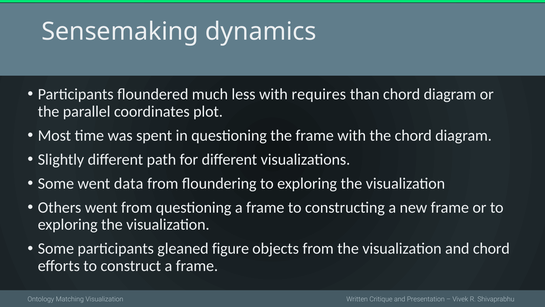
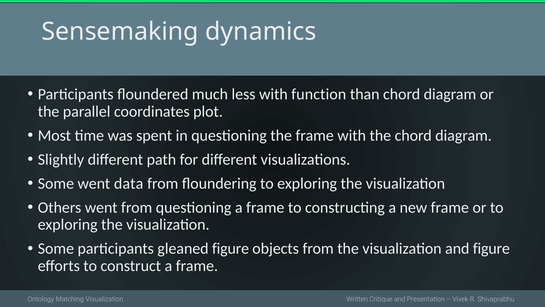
requires: requires -> function
and chord: chord -> figure
